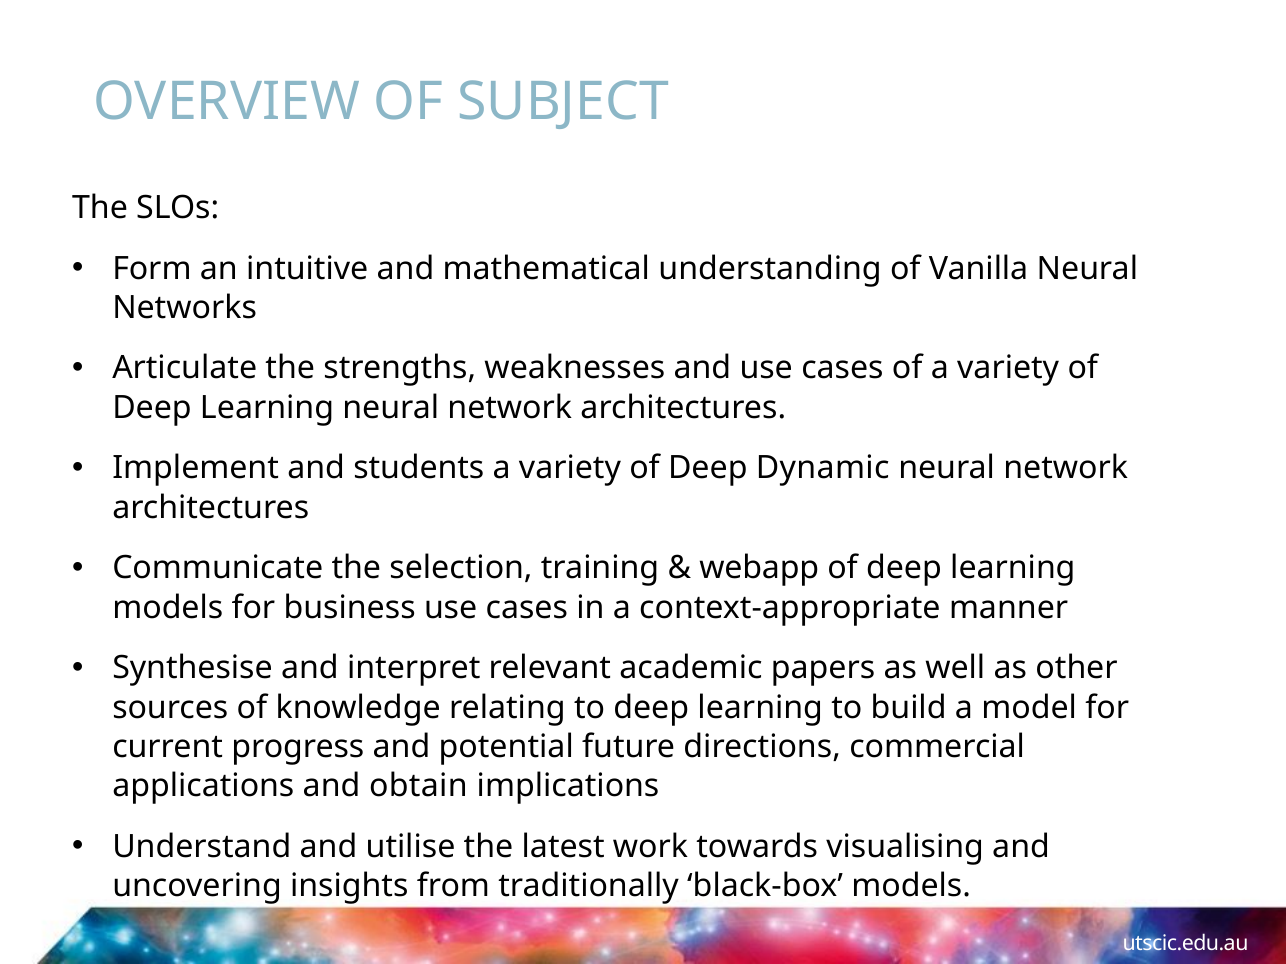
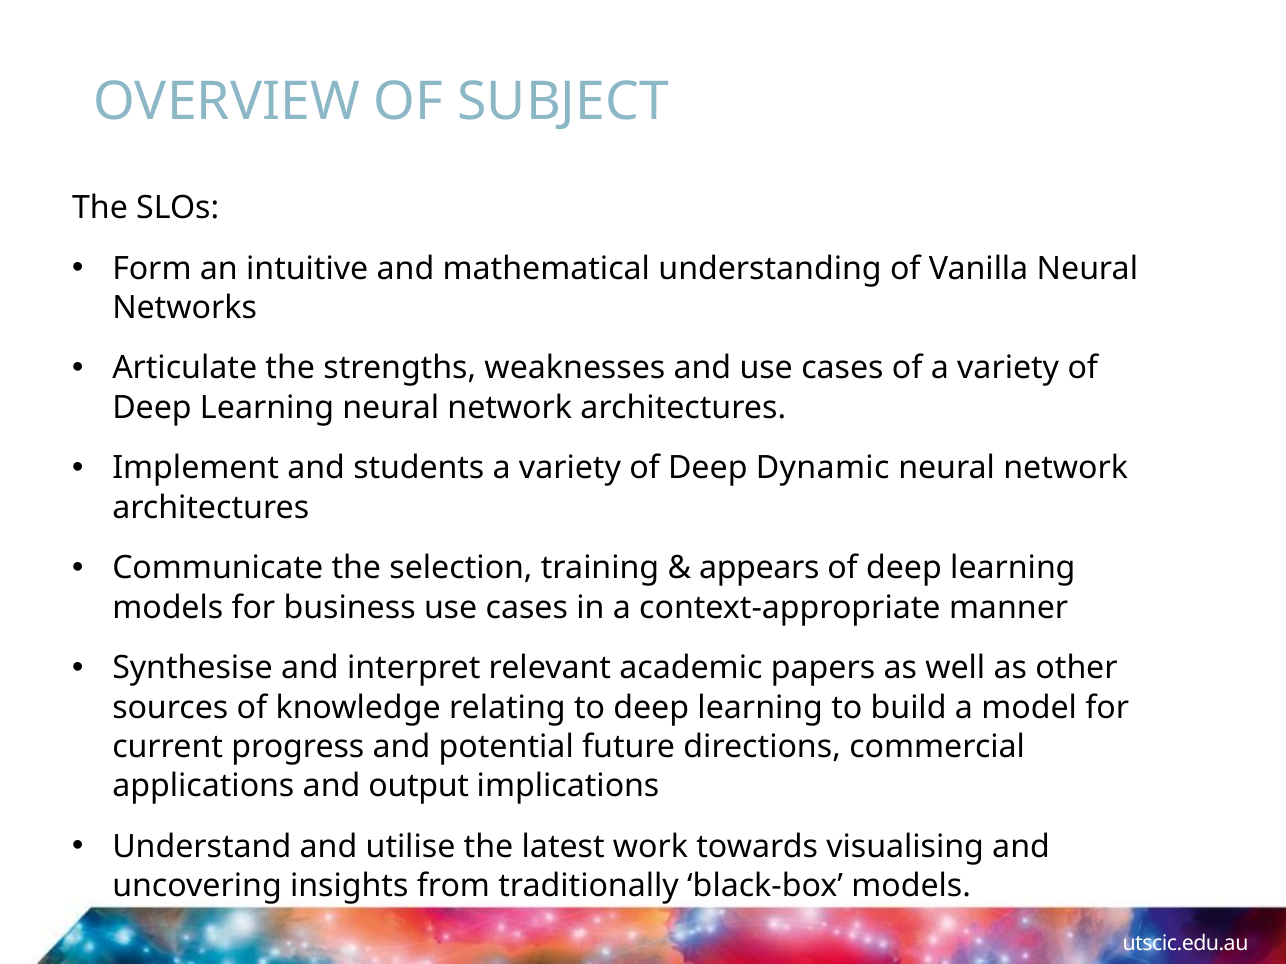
webapp: webapp -> appears
obtain: obtain -> output
